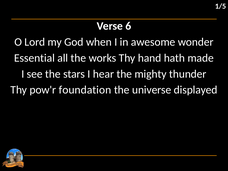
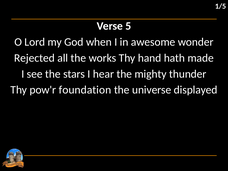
6: 6 -> 5
Essential: Essential -> Rejected
